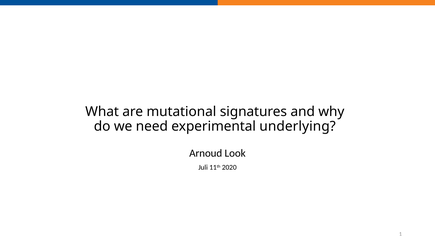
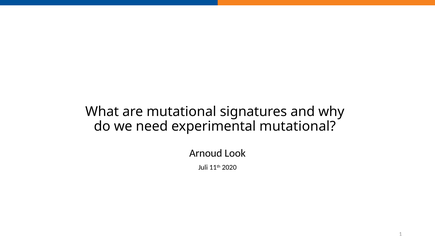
experimental underlying: underlying -> mutational
